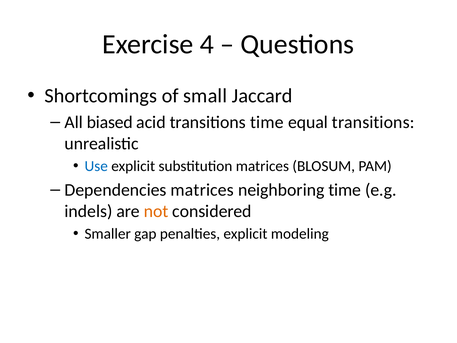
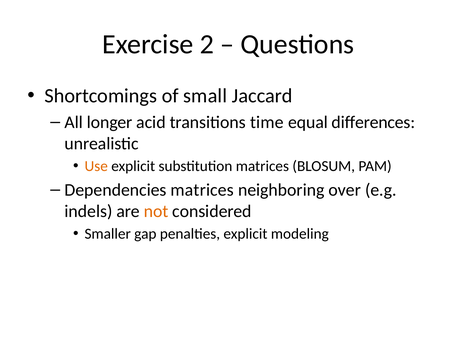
4: 4 -> 2
biased: biased -> longer
equal transitions: transitions -> differences
Use colour: blue -> orange
neighboring time: time -> over
